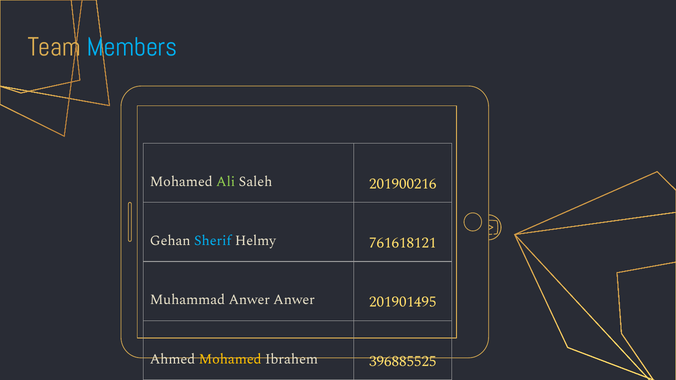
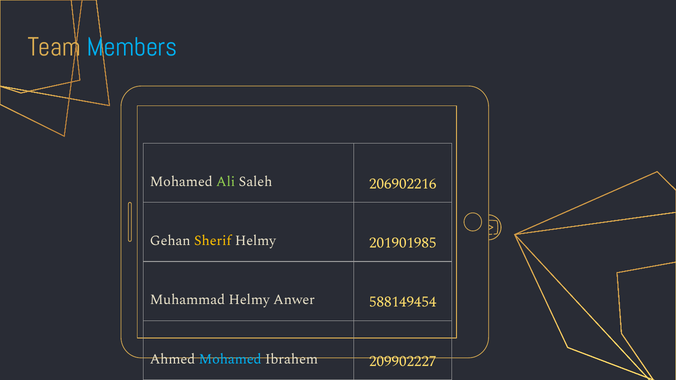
201900216: 201900216 -> 206902216
Sherif colour: light blue -> yellow
761618121: 761618121 -> 201901985
Muhammad Anwer: Anwer -> Helmy
201901495: 201901495 -> 588149454
Mohamed at (230, 359) colour: yellow -> light blue
396885525: 396885525 -> 209902227
